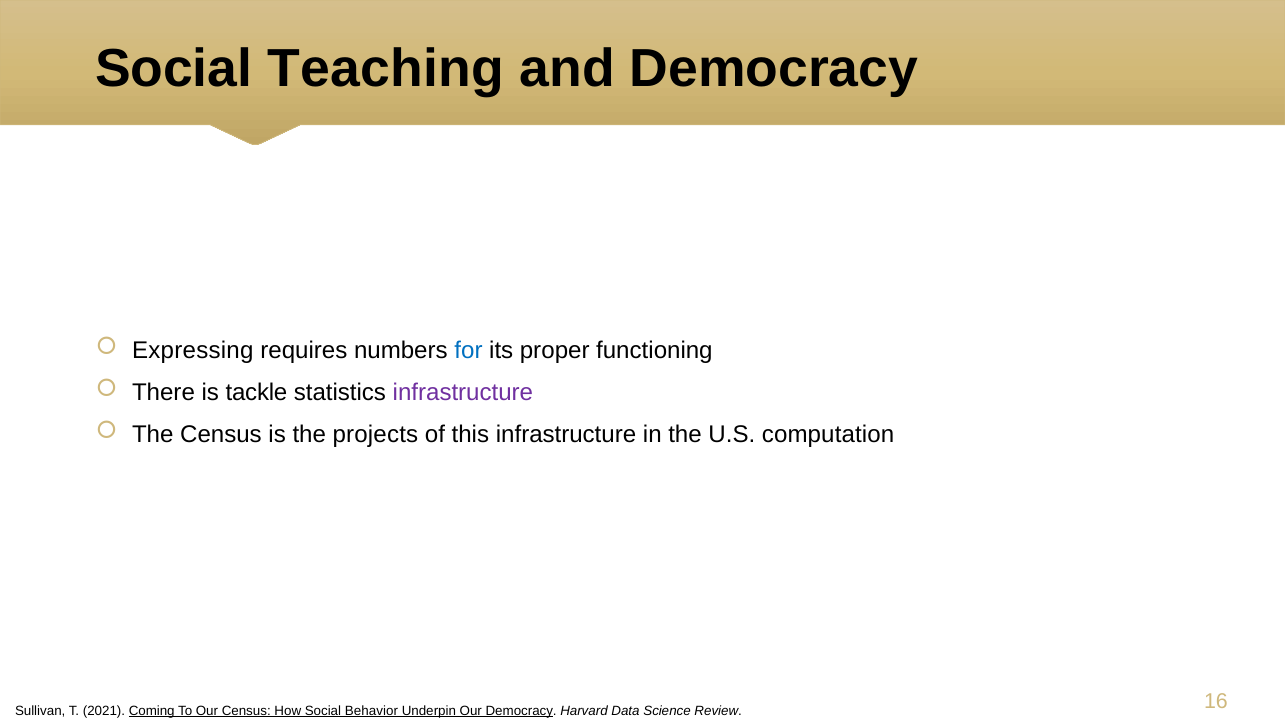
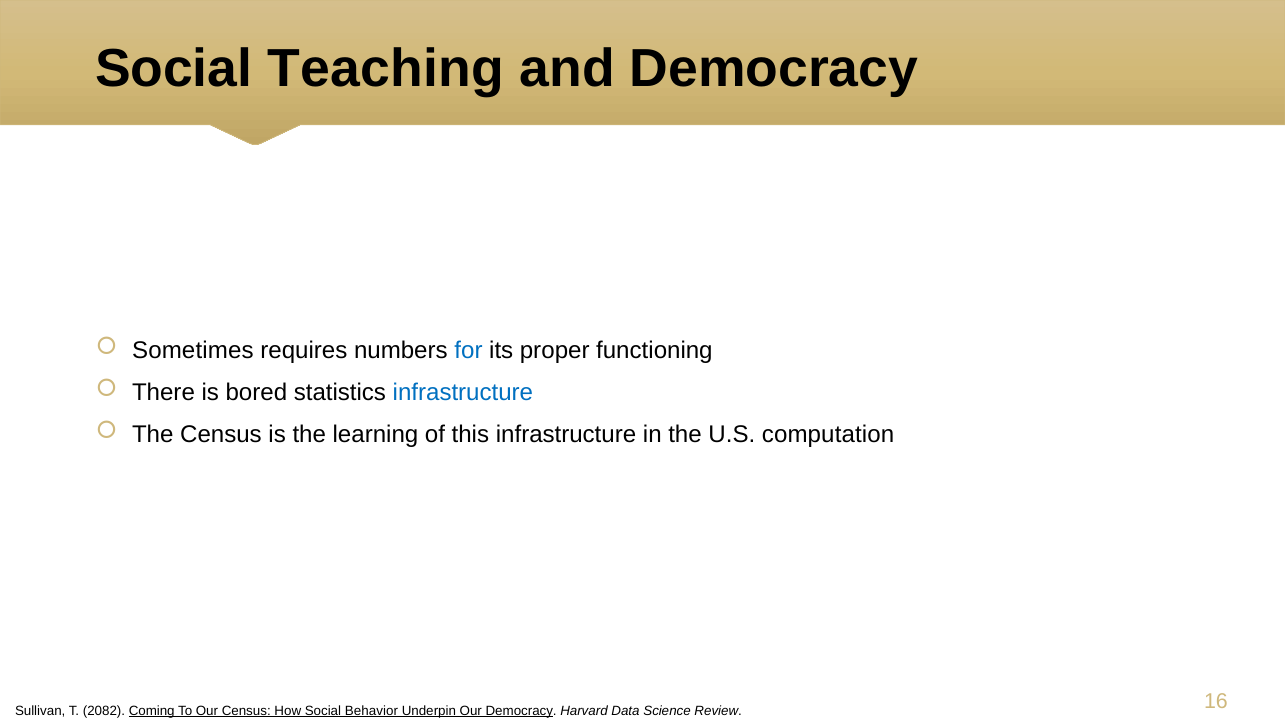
Expressing: Expressing -> Sometimes
tackle: tackle -> bored
infrastructure at (463, 392) colour: purple -> blue
projects: projects -> learning
2021: 2021 -> 2082
